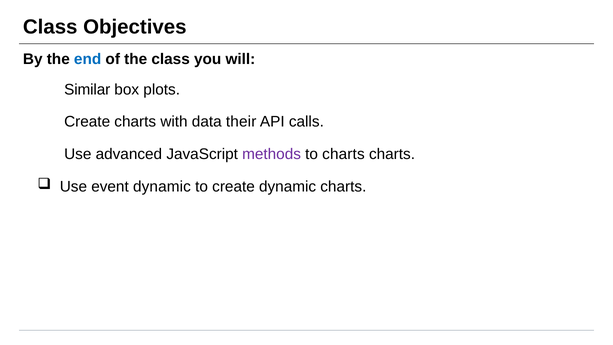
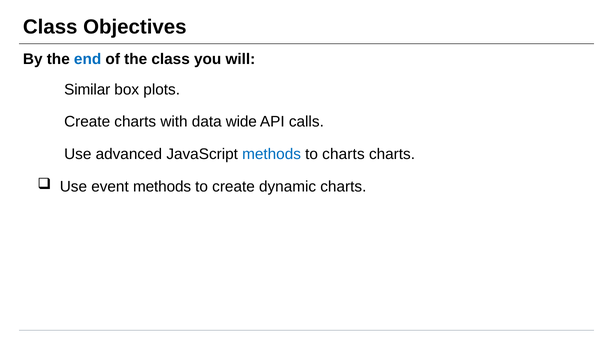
their: their -> wide
methods at (272, 154) colour: purple -> blue
event dynamic: dynamic -> methods
